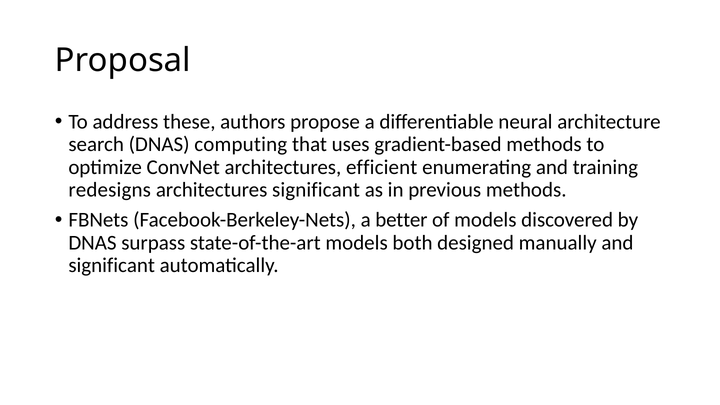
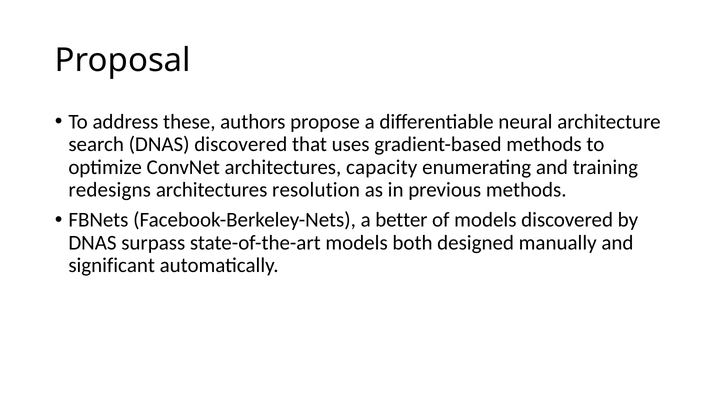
DNAS computing: computing -> discovered
efficient: efficient -> capacity
architectures significant: significant -> resolution
